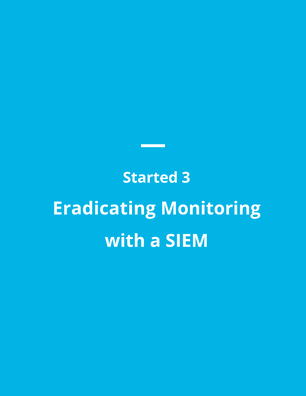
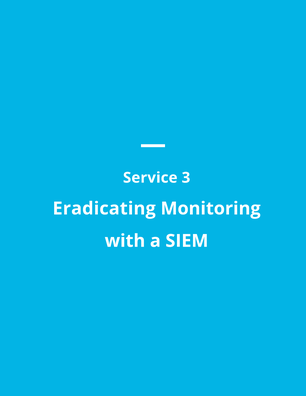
Started: Started -> Service
